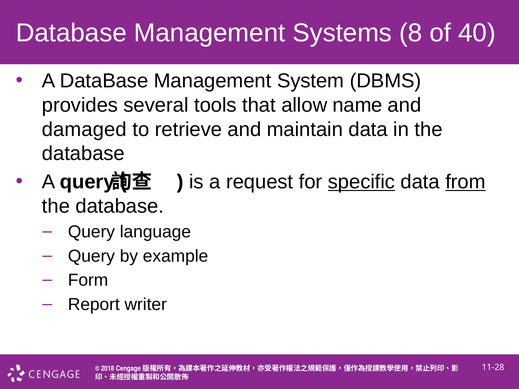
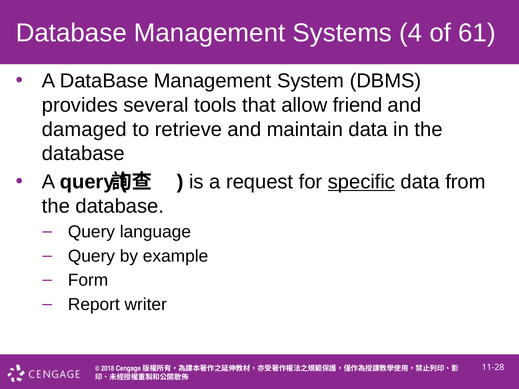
8: 8 -> 4
40: 40 -> 61
name: name -> friend
from underline: present -> none
